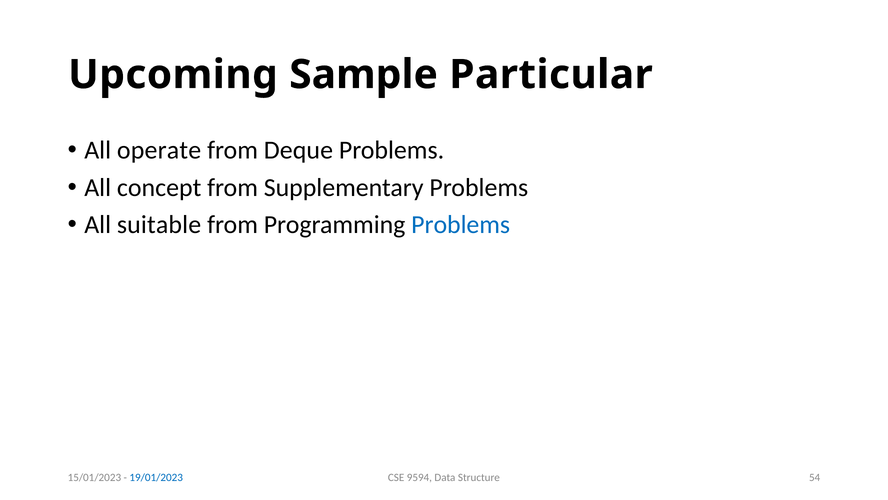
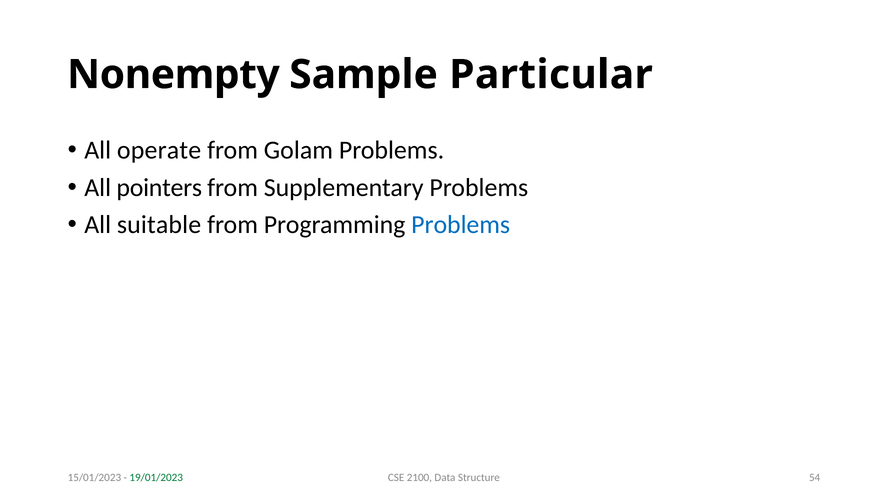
Upcoming: Upcoming -> Nonempty
Deque: Deque -> Golam
concept: concept -> pointers
9594: 9594 -> 2100
19/01/2023 colour: blue -> green
